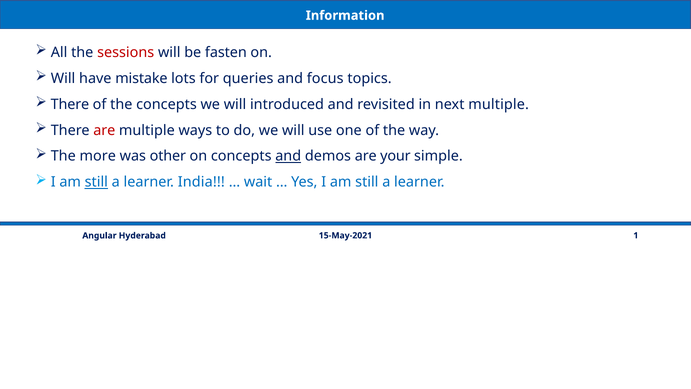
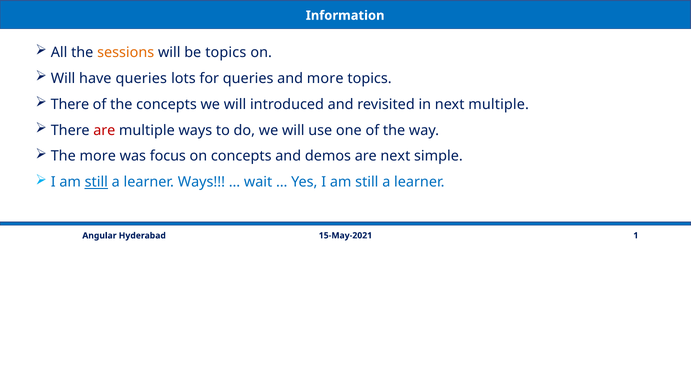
sessions colour: red -> orange
be fasten: fasten -> topics
have mistake: mistake -> queries
and focus: focus -> more
other: other -> focus
and at (288, 156) underline: present -> none
are your: your -> next
learner India: India -> Ways
